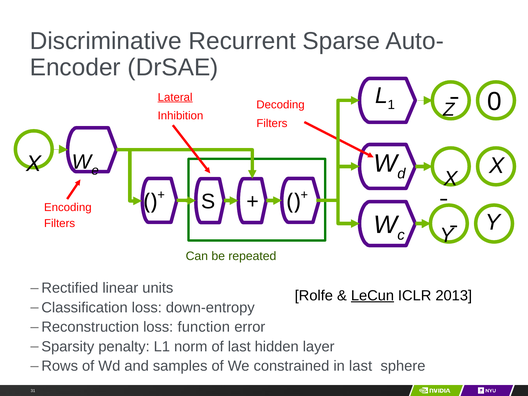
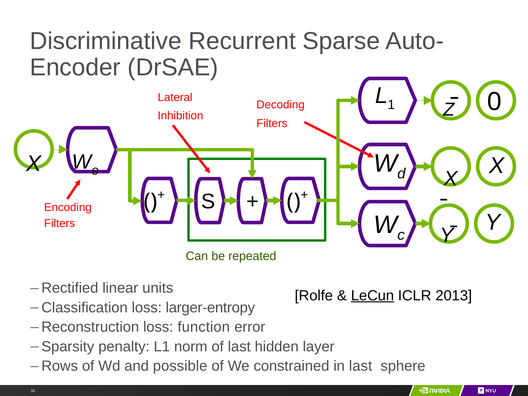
Lateral underline: present -> none
down-entropy: down-entropy -> larger-entropy
samples: samples -> possible
